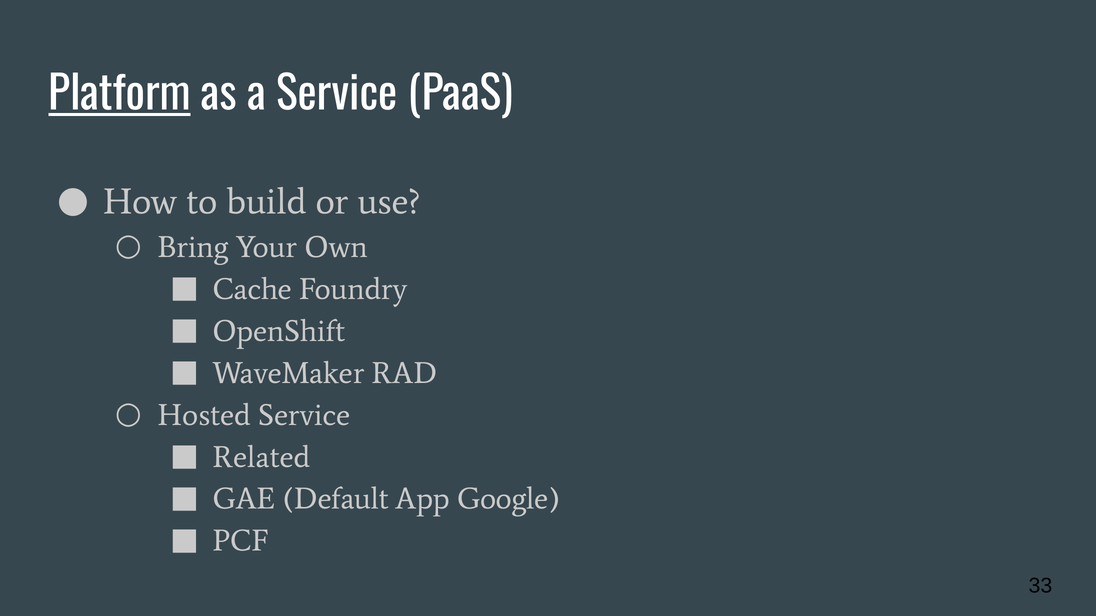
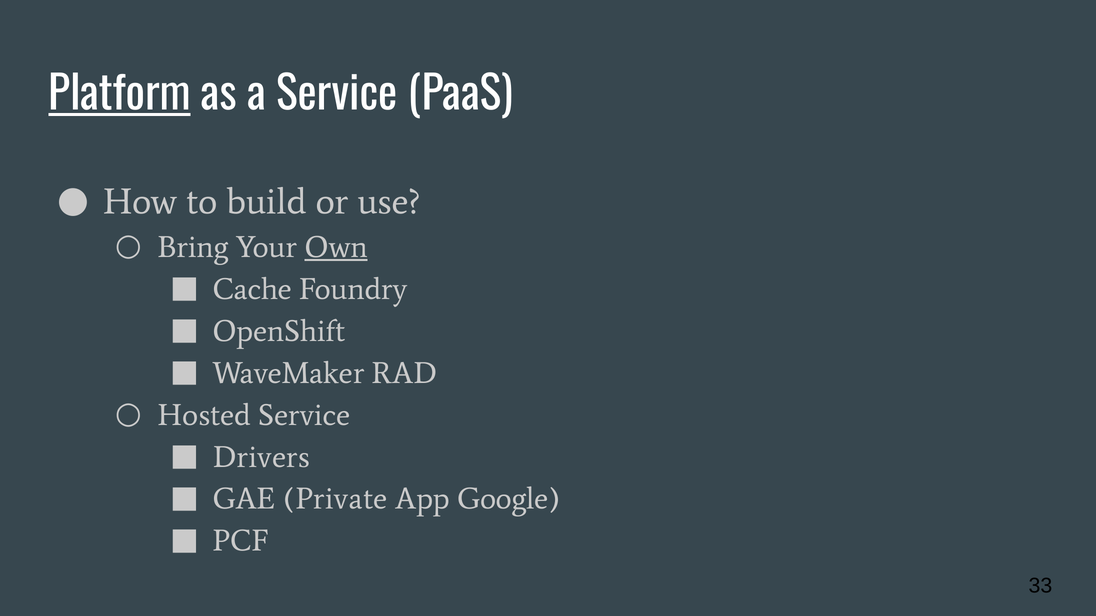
Own underline: none -> present
Related: Related -> Drivers
Default: Default -> Private
